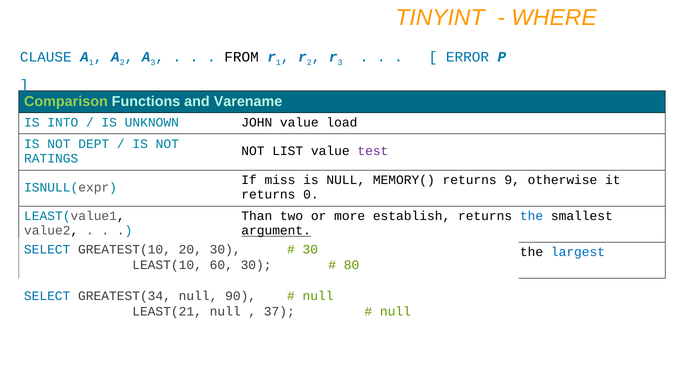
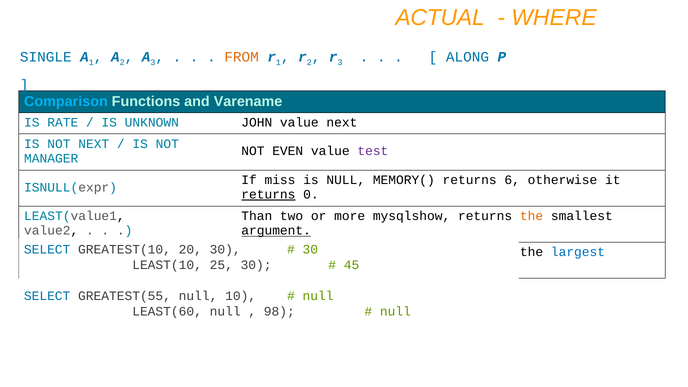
TINYINT: TINYINT -> ACTUAL
CLAUSE: CLAUSE -> SINGLE
FROM colour: black -> orange
ERROR: ERROR -> ALONG
Comparison colour: light green -> light blue
INTO: INTO -> RATE
value load: load -> next
NOT DEPT: DEPT -> NEXT
LIST: LIST -> EVEN
RATINGS: RATINGS -> MANAGER
9: 9 -> 6
returns at (268, 195) underline: none -> present
establish: establish -> mysqlshow
the at (532, 216) colour: blue -> orange
60: 60 -> 25
80: 80 -> 45
GREATEST(34: GREATEST(34 -> GREATEST(55
90: 90 -> 10
LEAST(21: LEAST(21 -> LEAST(60
37: 37 -> 98
